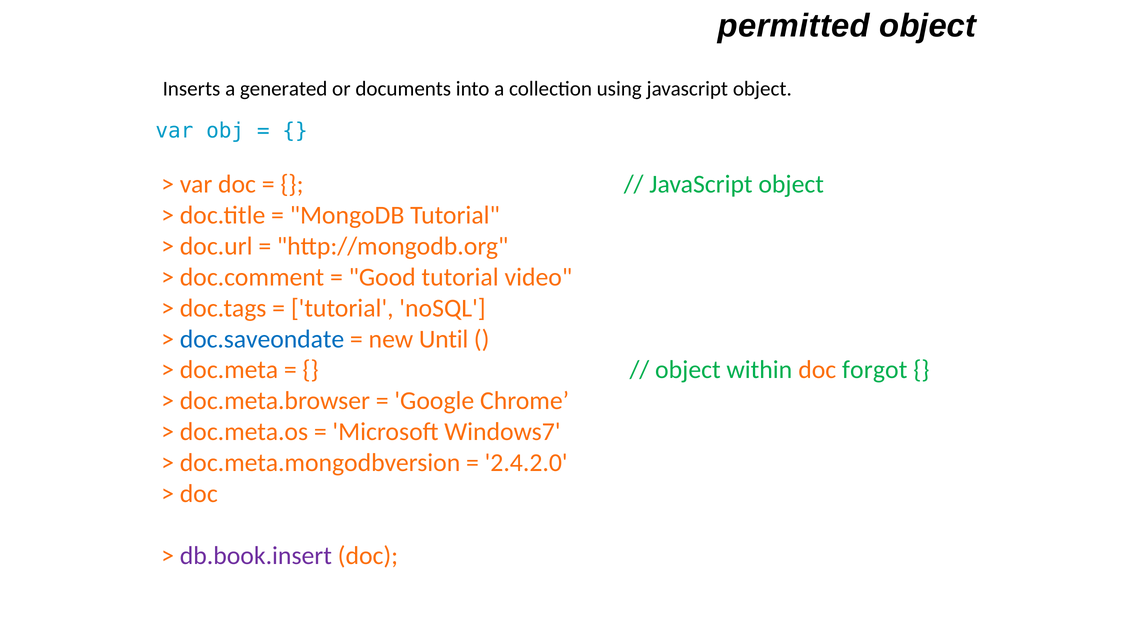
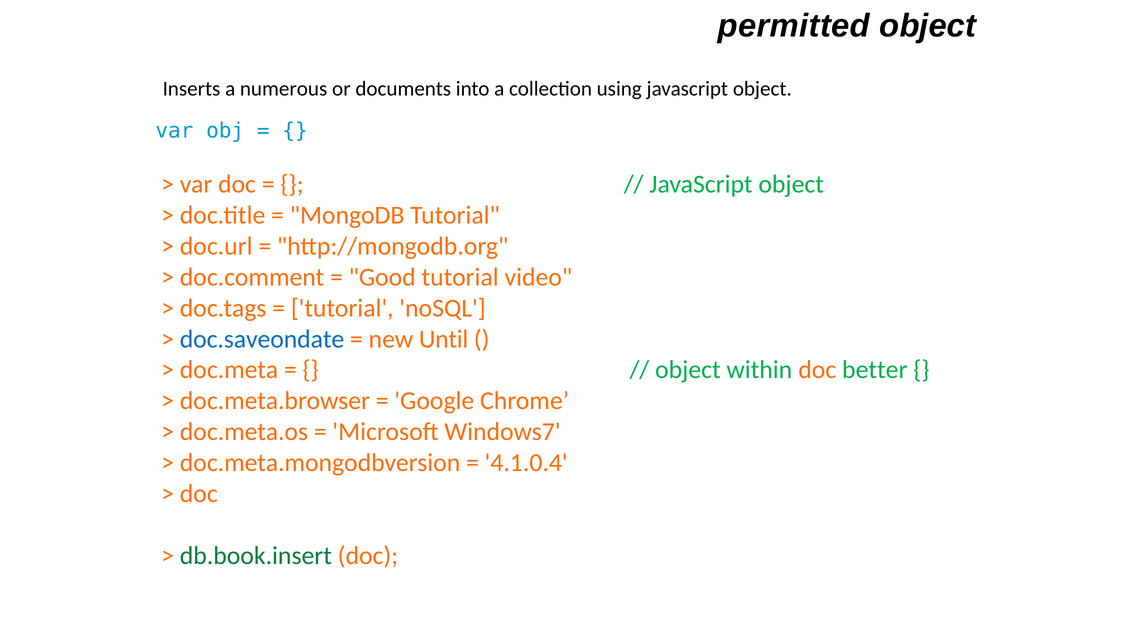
generated: generated -> numerous
forgot: forgot -> better
2.4.2.0: 2.4.2.0 -> 4.1.0.4
db.book.insert colour: purple -> green
